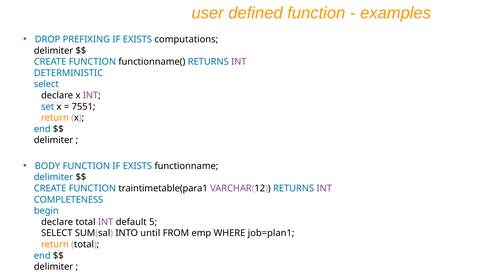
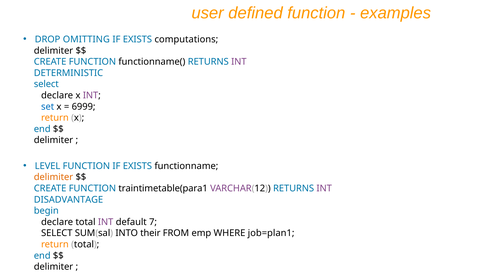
PREFIXING: PREFIXING -> OMITTING
7551: 7551 -> 6999
BODY: BODY -> LEVEL
delimiter at (54, 177) colour: blue -> orange
COMPLETENESS: COMPLETENESS -> DISADVANTAGE
5: 5 -> 7
until: until -> their
